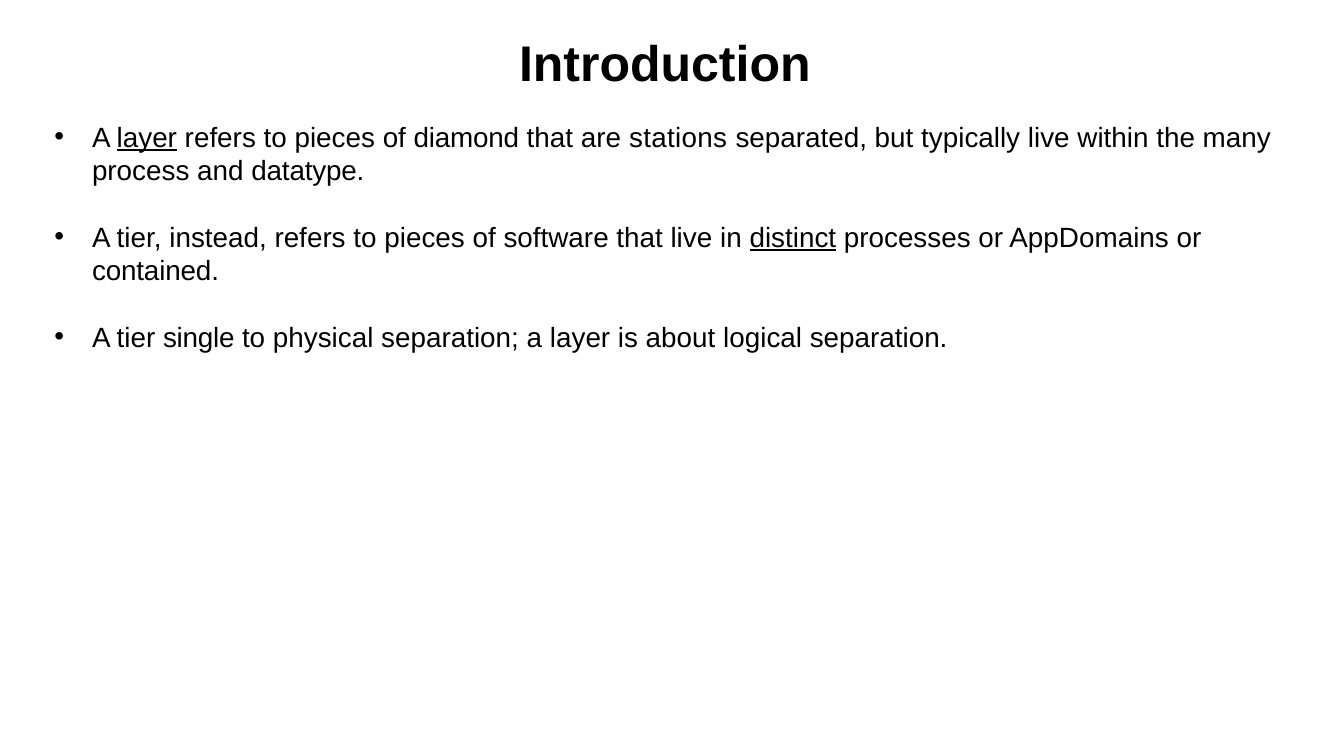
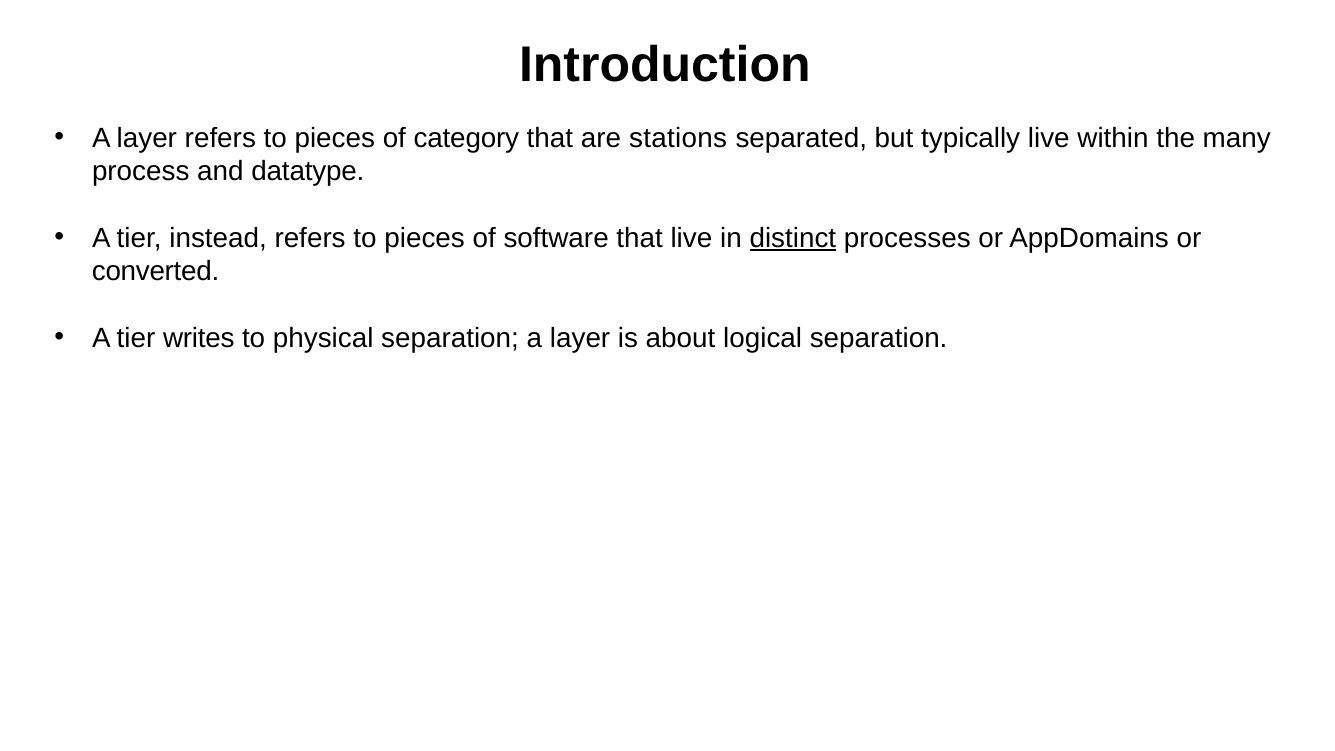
layer at (147, 138) underline: present -> none
diamond: diamond -> category
contained: contained -> converted
single: single -> writes
